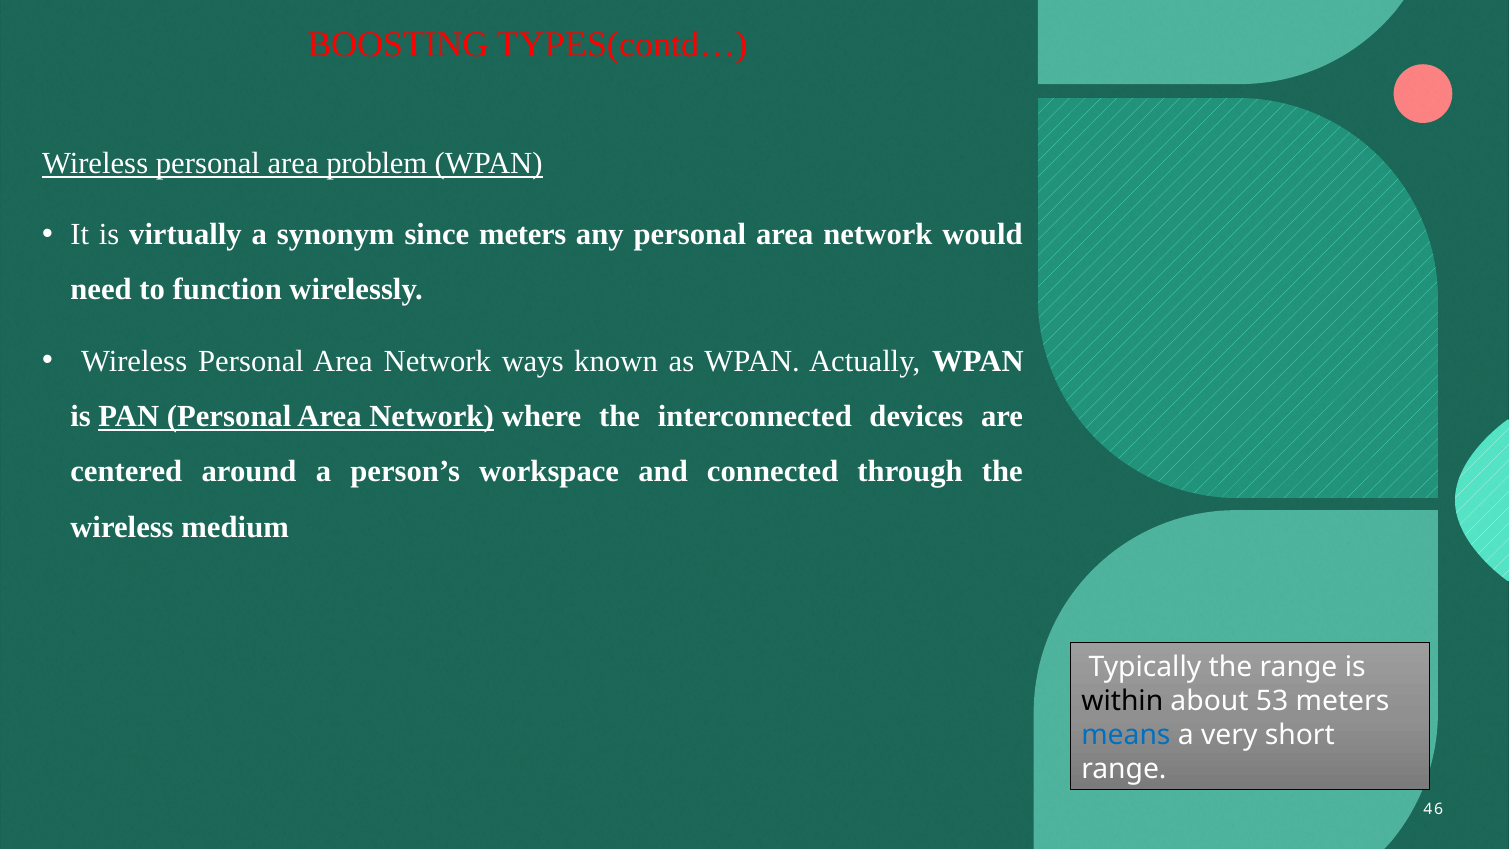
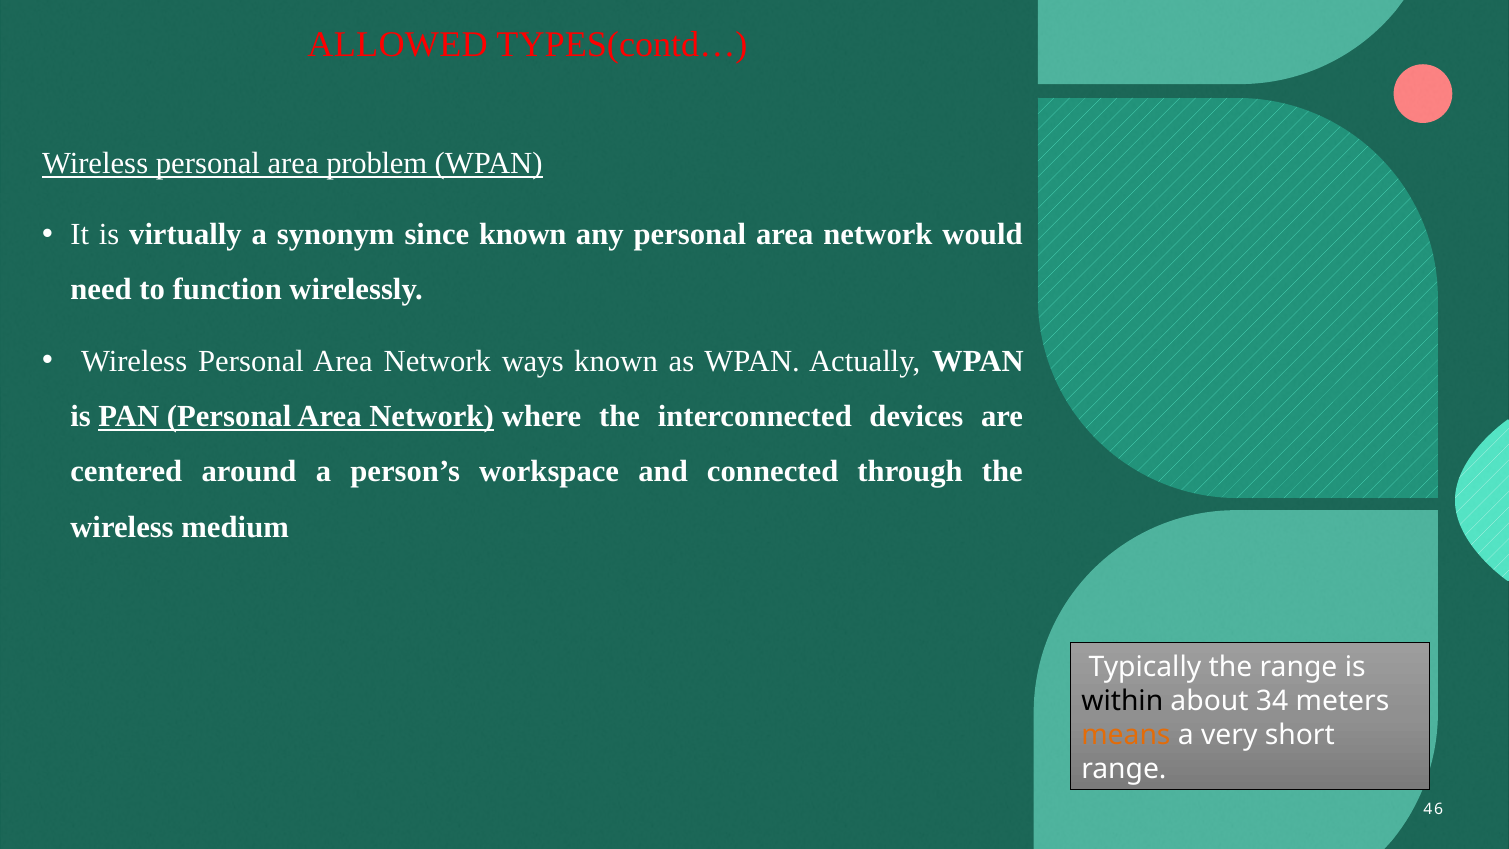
BOOSTING: BOOSTING -> ALLOWED
since meters: meters -> known
53: 53 -> 34
means colour: blue -> orange
